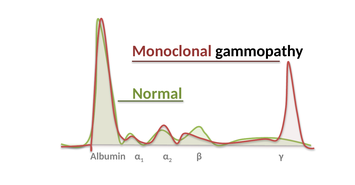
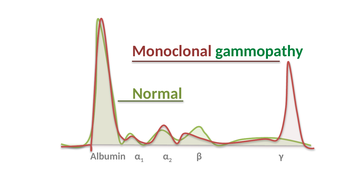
gammopathy colour: black -> green
